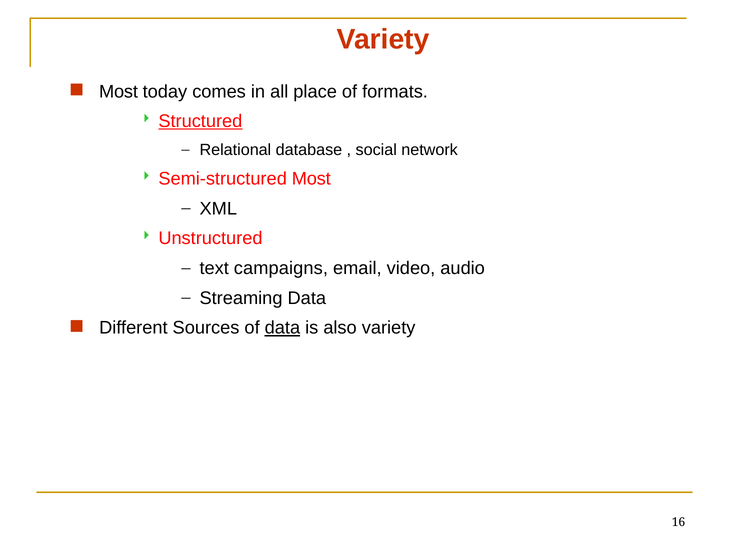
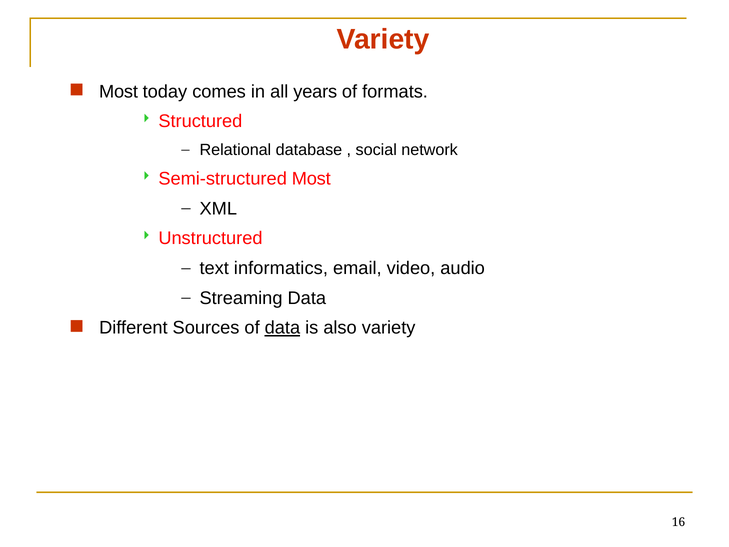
place: place -> years
Structured underline: present -> none
campaigns: campaigns -> informatics
